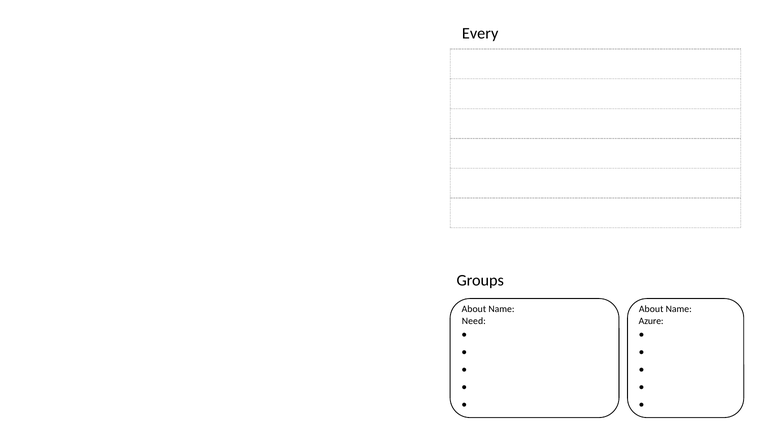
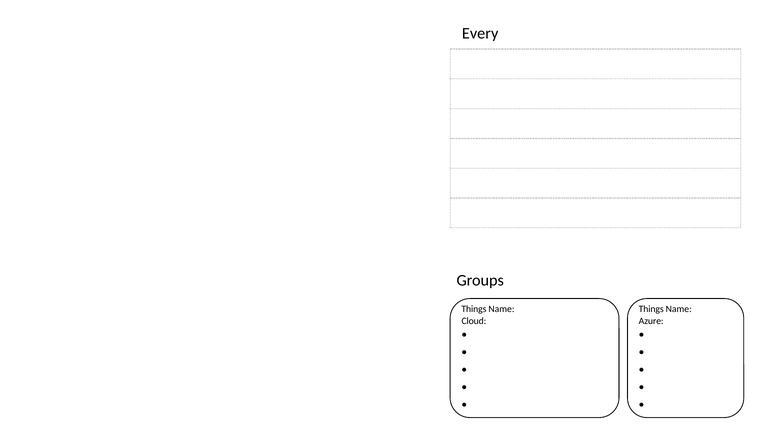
About at (474, 309): About -> Things
About at (651, 309): About -> Things
Need: Need -> Cloud
